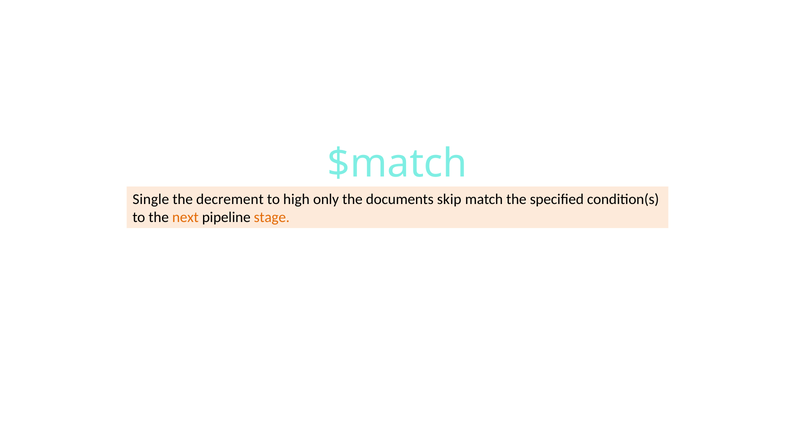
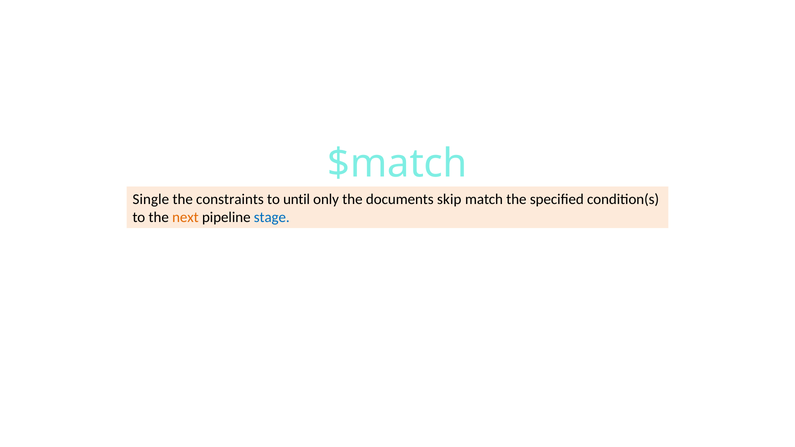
decrement: decrement -> constraints
high: high -> until
stage colour: orange -> blue
